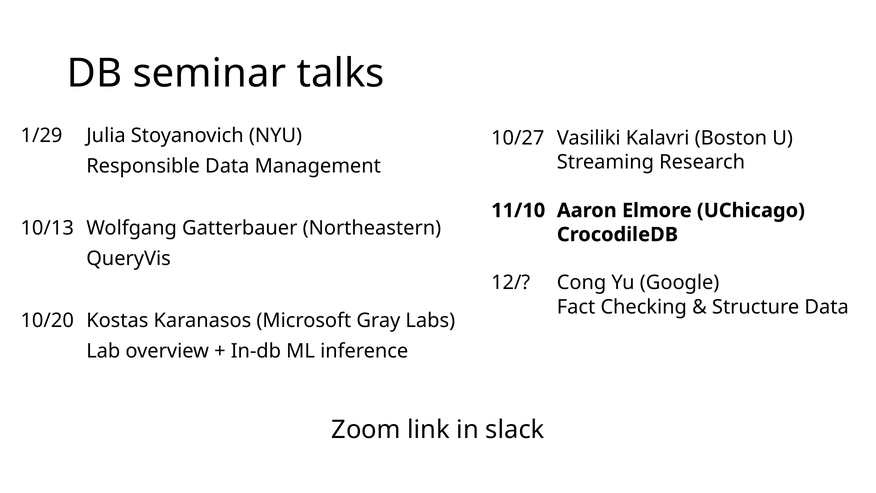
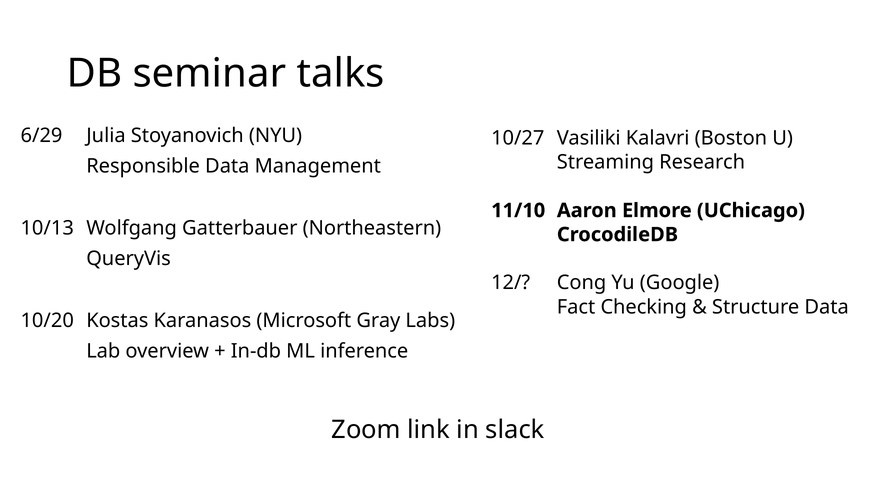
1/29: 1/29 -> 6/29
